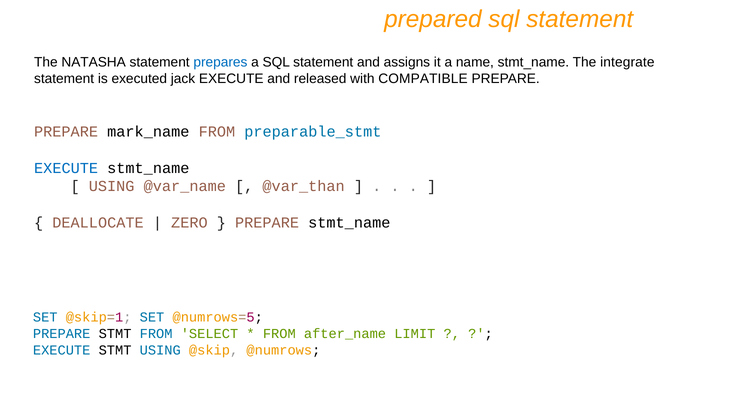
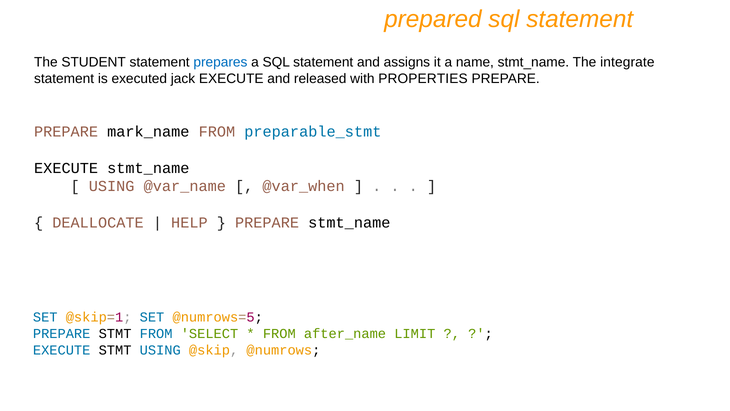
NATASHA: NATASHA -> STUDENT
COMPATIBLE: COMPATIBLE -> PROPERTIES
EXECUTE at (66, 168) colour: blue -> black
@var_than: @var_than -> @var_when
ZERO: ZERO -> HELP
